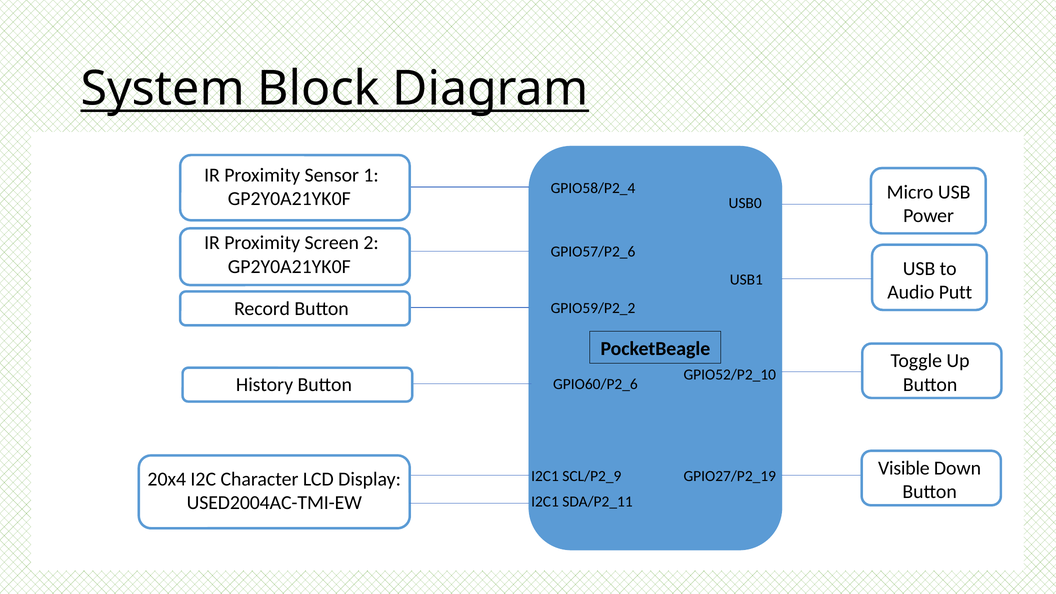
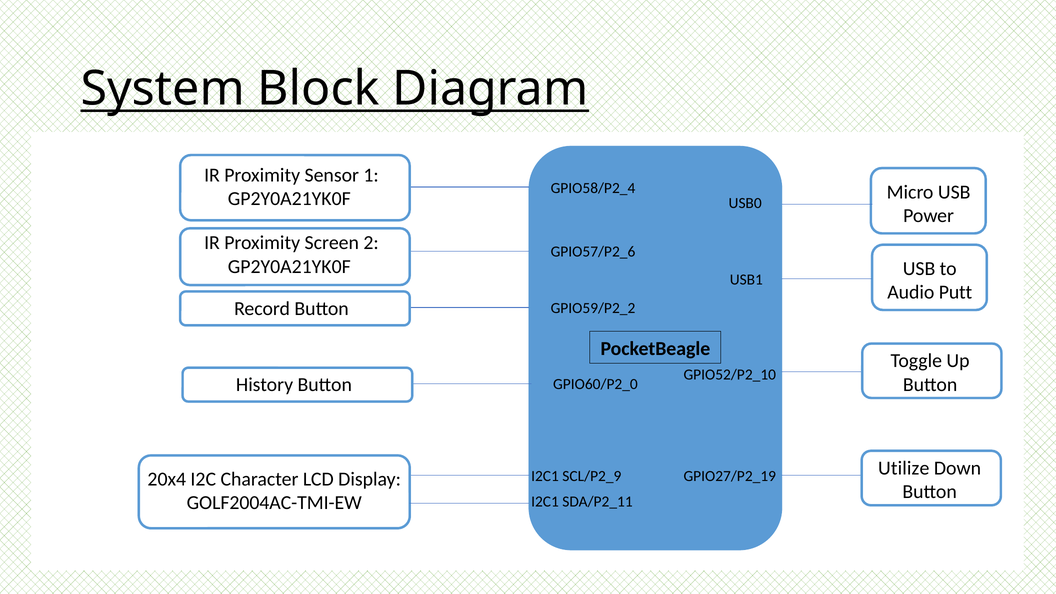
GPIO60/P2_6: GPIO60/P2_6 -> GPIO60/P2_0
Visible: Visible -> Utilize
USED2004AC-TMI-EW: USED2004AC-TMI-EW -> GOLF2004AC-TMI-EW
